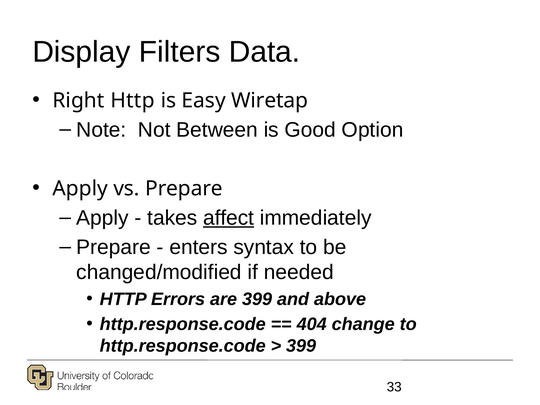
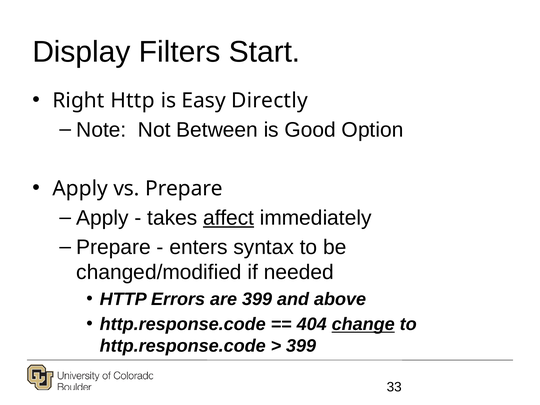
Data: Data -> Start
Wiretap: Wiretap -> Directly
change underline: none -> present
